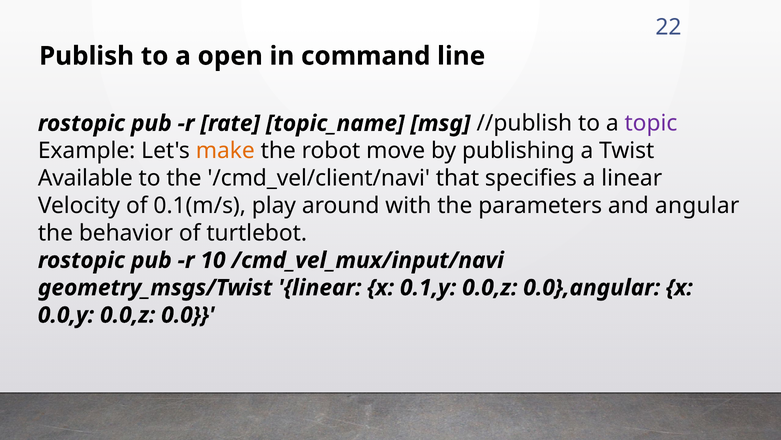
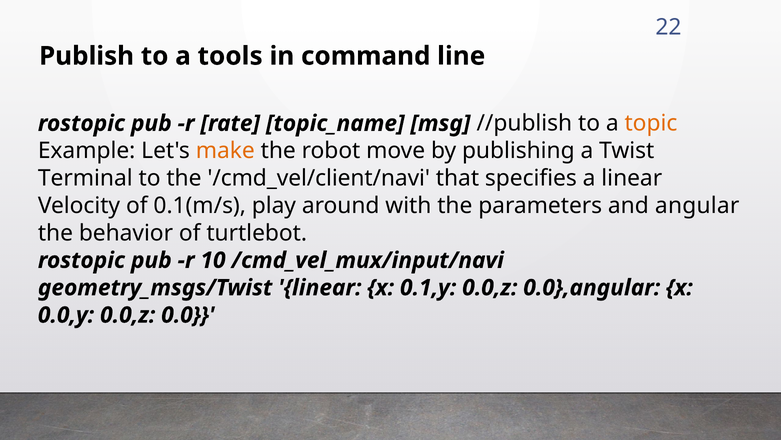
open: open -> tools
topic colour: purple -> orange
Available: Available -> Terminal
